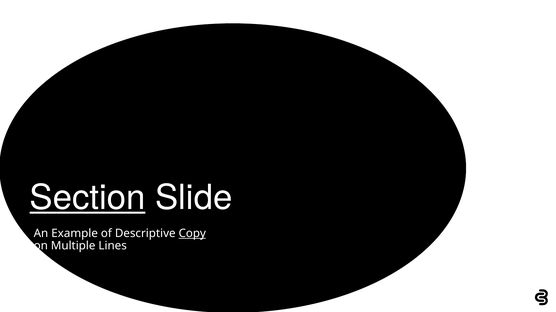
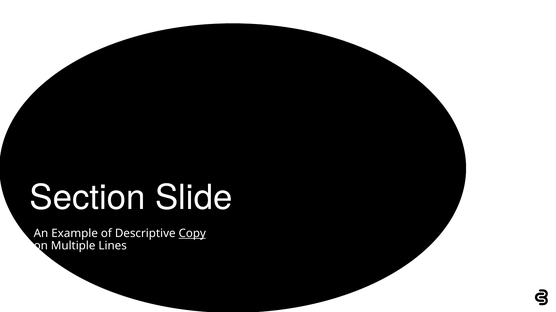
Section underline: present -> none
